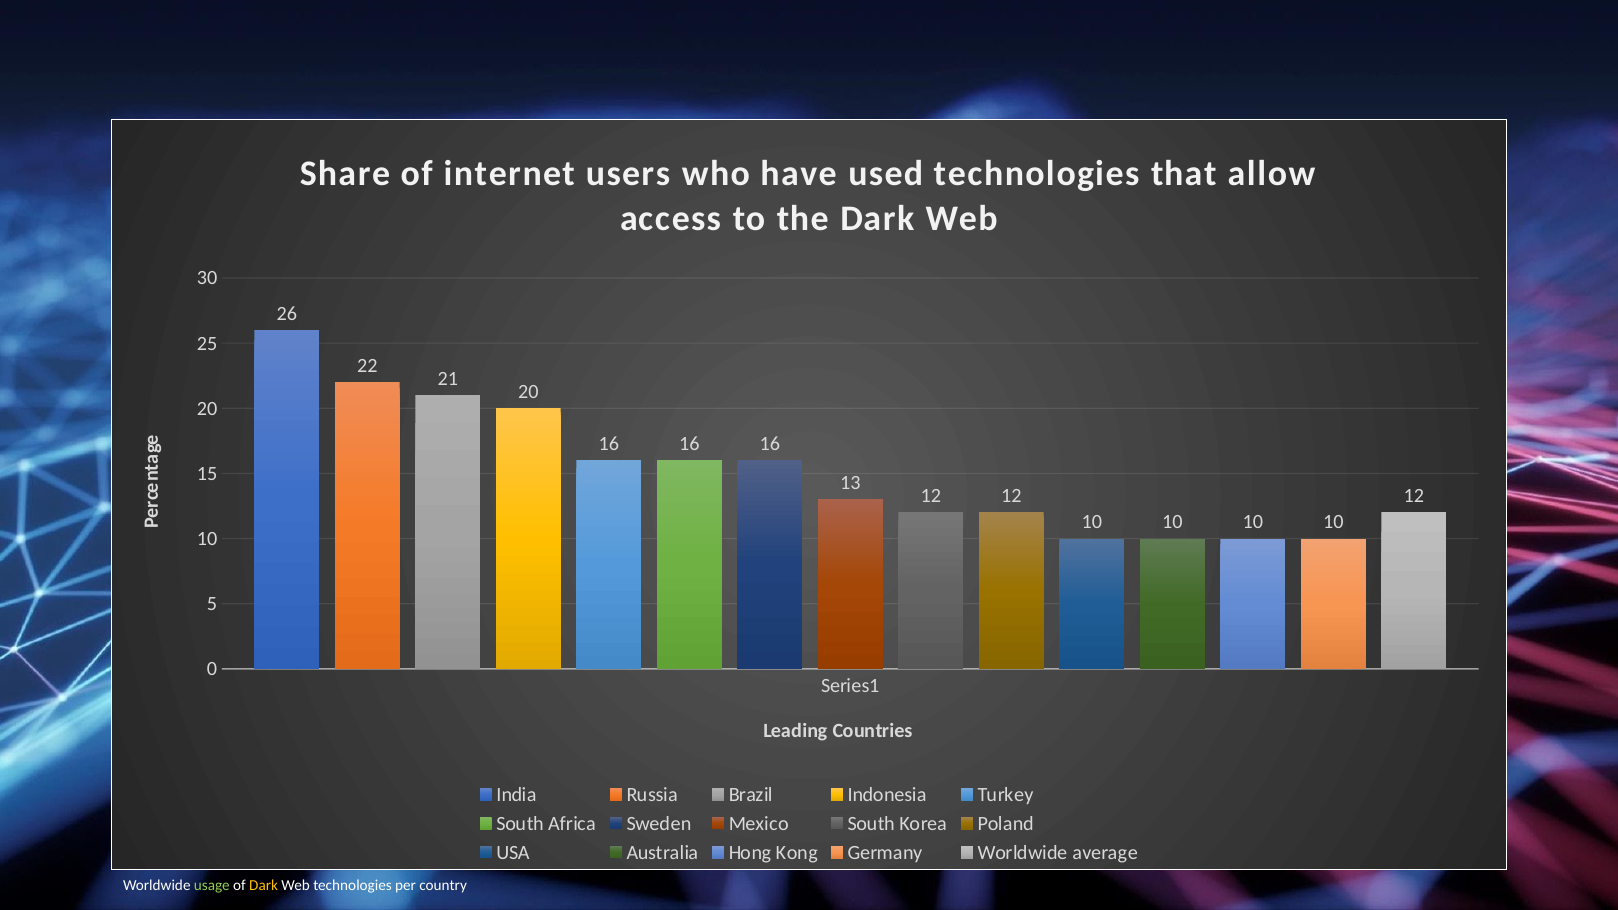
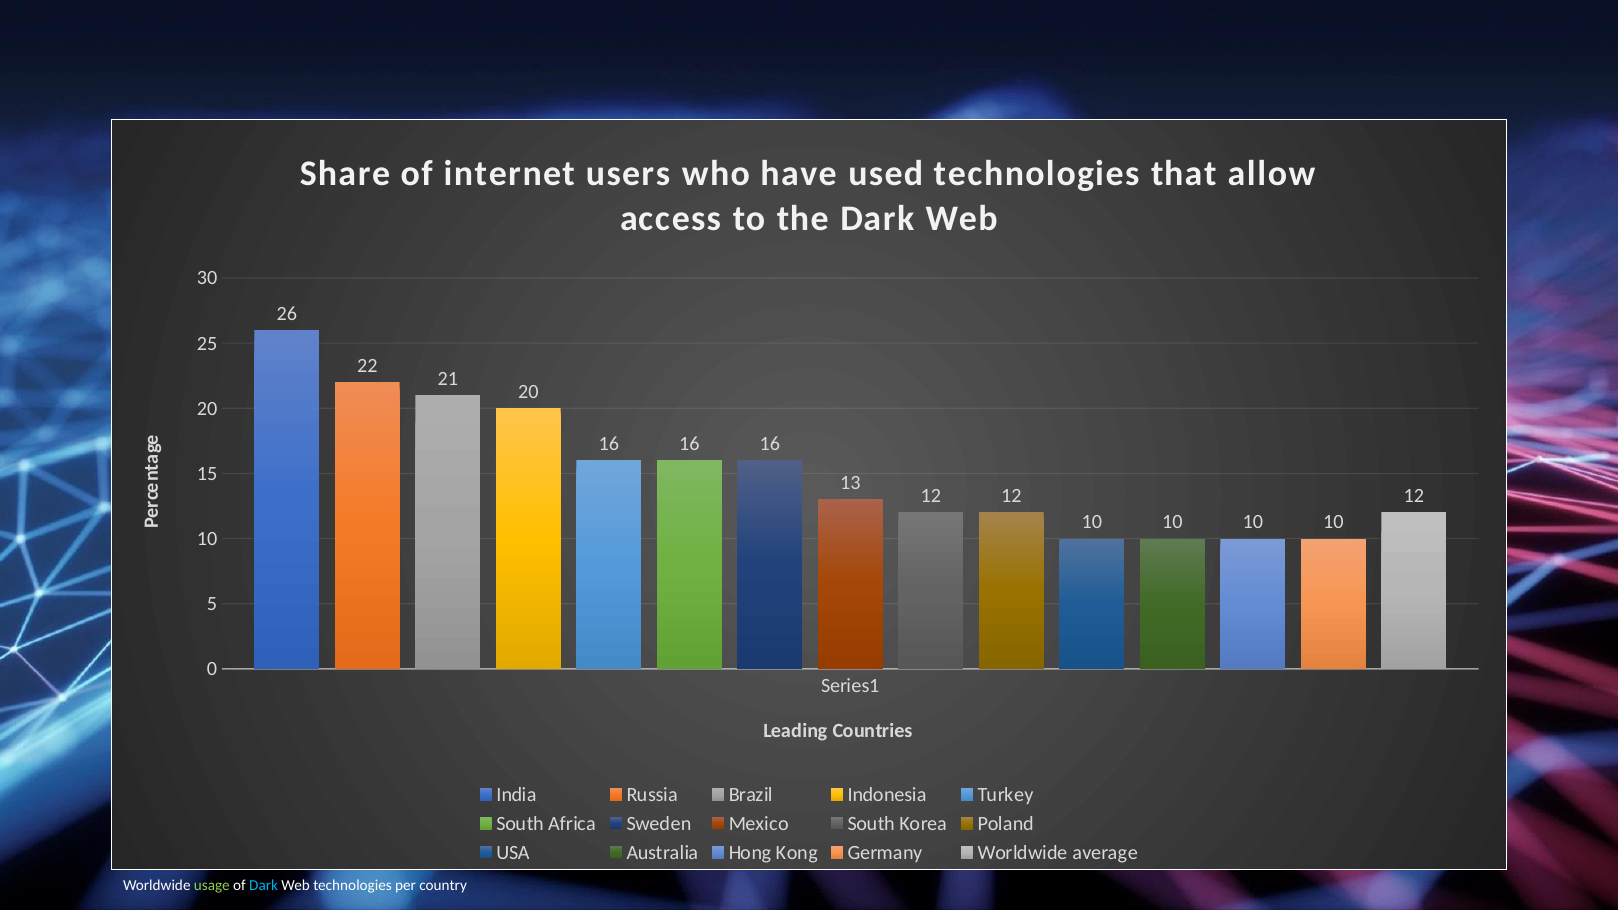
Dark at (264, 885) colour: yellow -> light blue
